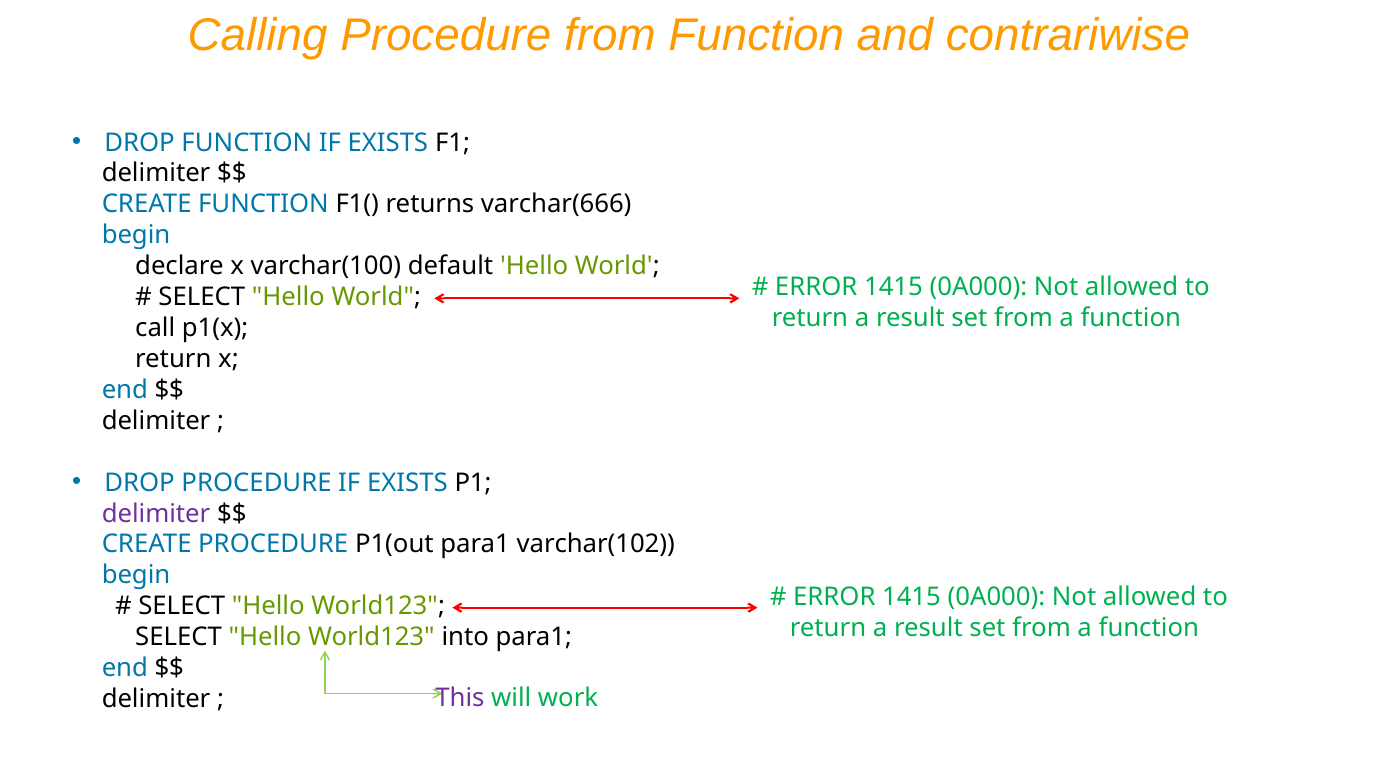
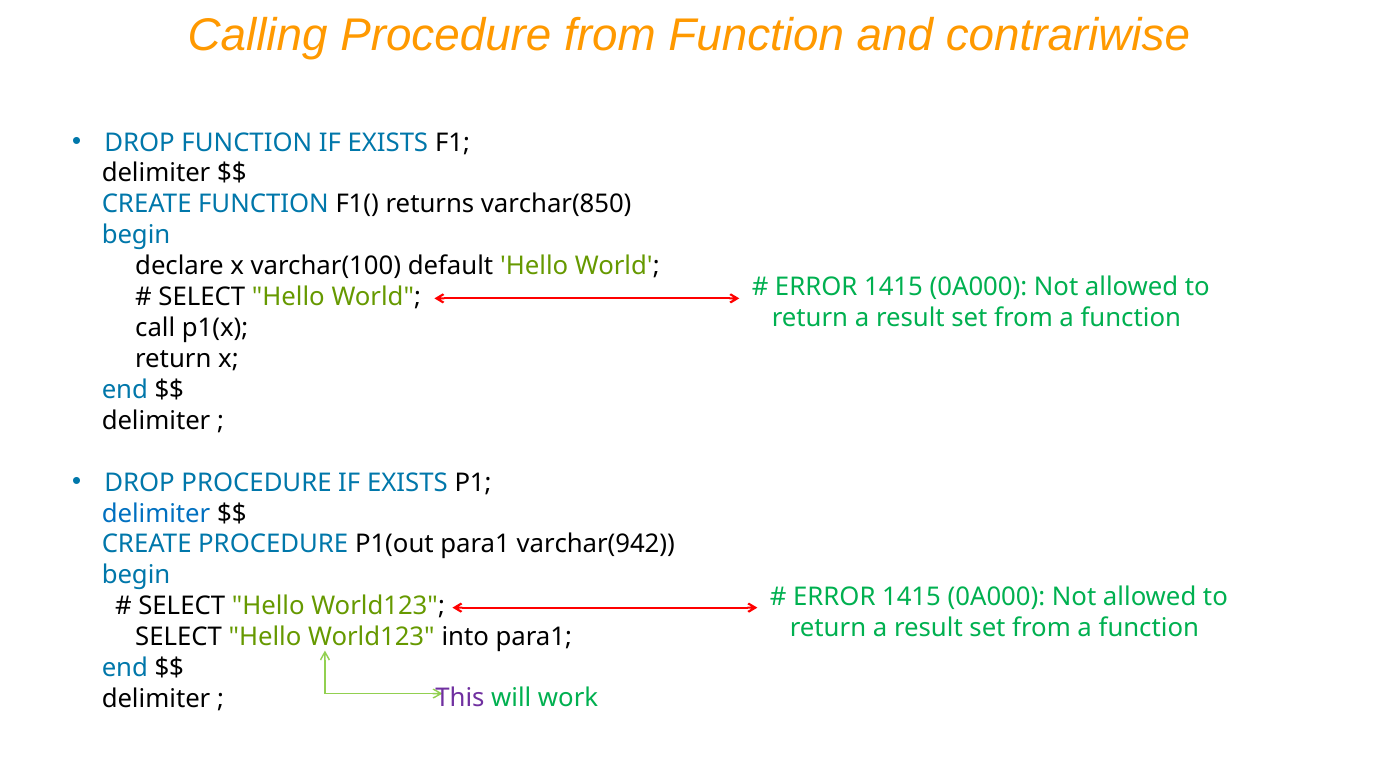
varchar(666: varchar(666 -> varchar(850
delimiter at (156, 513) colour: purple -> blue
varchar(102: varchar(102 -> varchar(942
